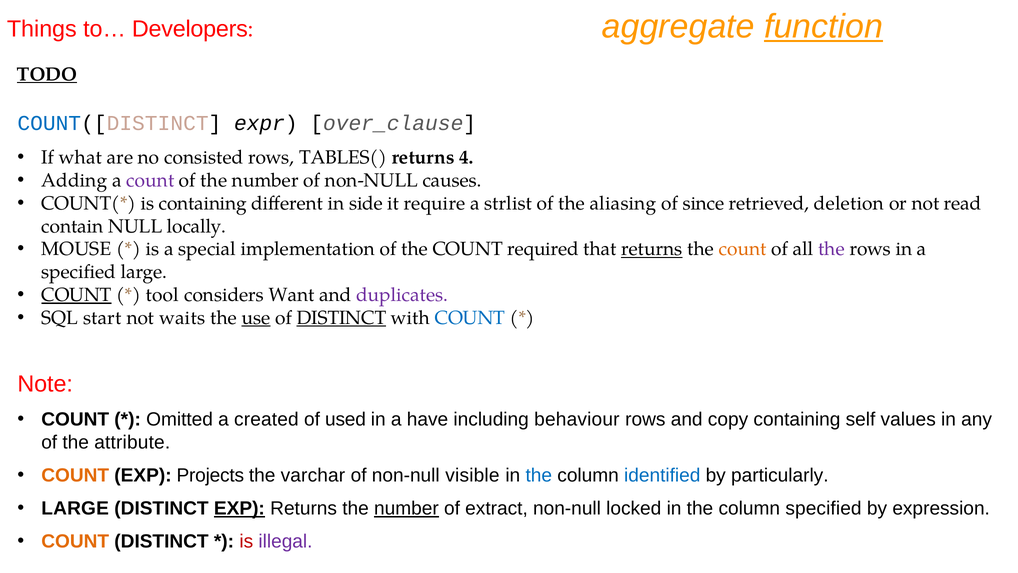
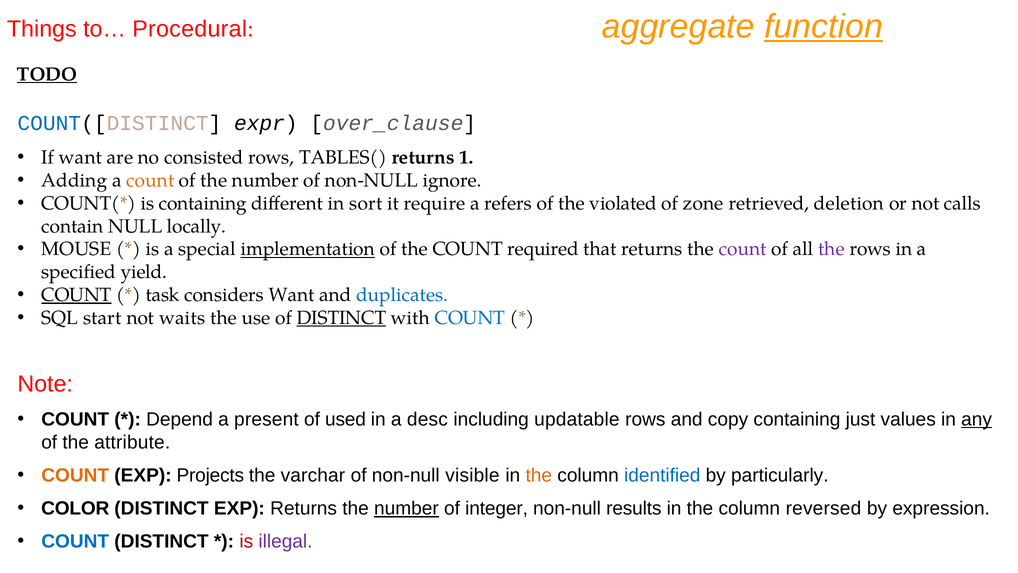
Developers: Developers -> Procedural
If what: what -> want
4: 4 -> 1
count at (150, 180) colour: purple -> orange
causes: causes -> ignore
side: side -> sort
strlist: strlist -> refers
aliasing: aliasing -> violated
since: since -> zone
read: read -> calls
implementation underline: none -> present
returns at (652, 249) underline: present -> none
count at (743, 249) colour: orange -> purple
specified large: large -> yield
tool: tool -> task
duplicates colour: purple -> blue
use underline: present -> none
Omitted: Omitted -> Depend
created: created -> present
have: have -> desc
behaviour: behaviour -> updatable
self: self -> just
any underline: none -> present
the at (539, 475) colour: blue -> orange
LARGE at (75, 508): LARGE -> COLOR
EXP at (239, 508) underline: present -> none
extract: extract -> integer
locked: locked -> results
column specified: specified -> reversed
COUNT at (75, 541) colour: orange -> blue
